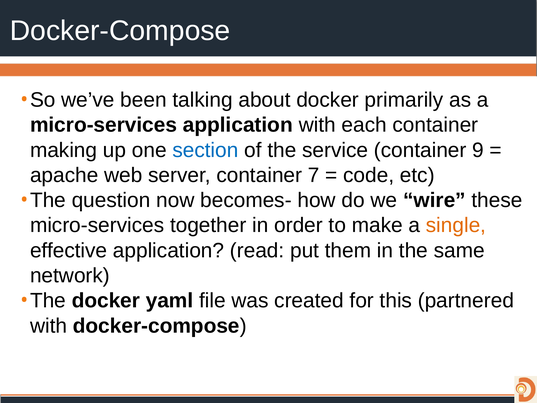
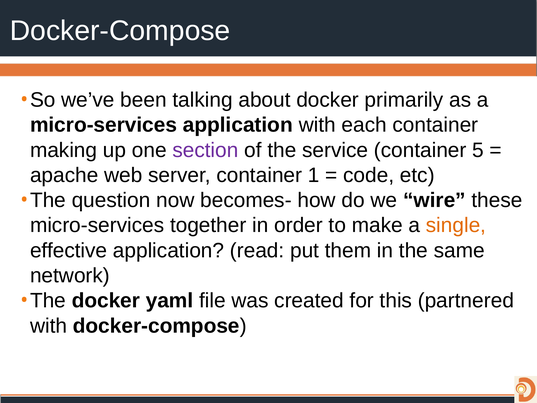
section colour: blue -> purple
9: 9 -> 5
7: 7 -> 1
